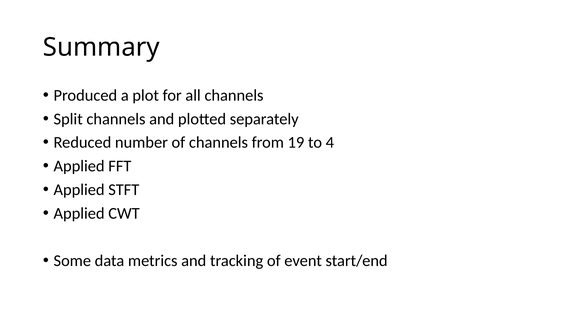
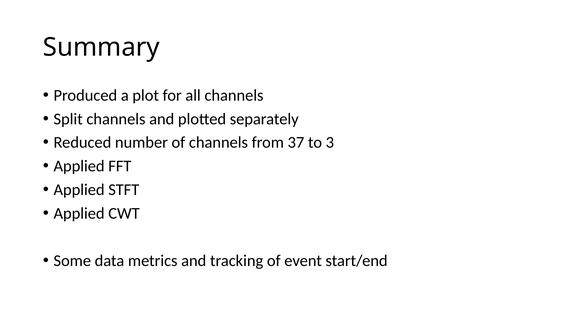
19: 19 -> 37
4: 4 -> 3
